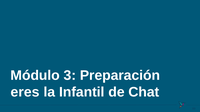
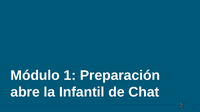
3: 3 -> 1
eres: eres -> abre
